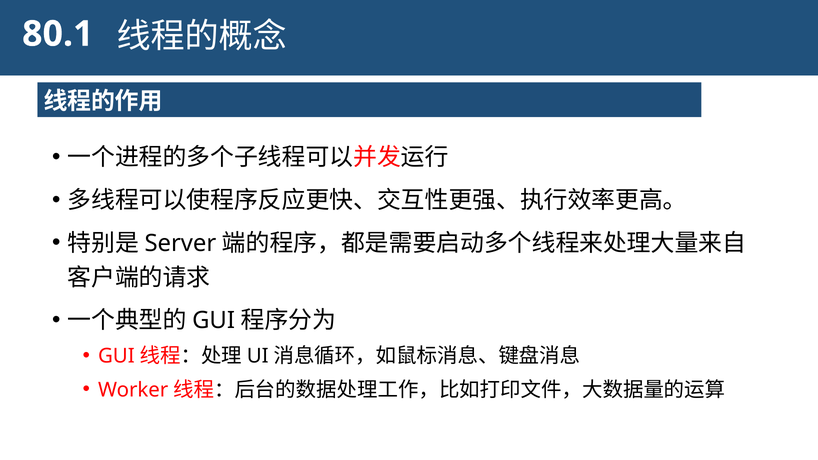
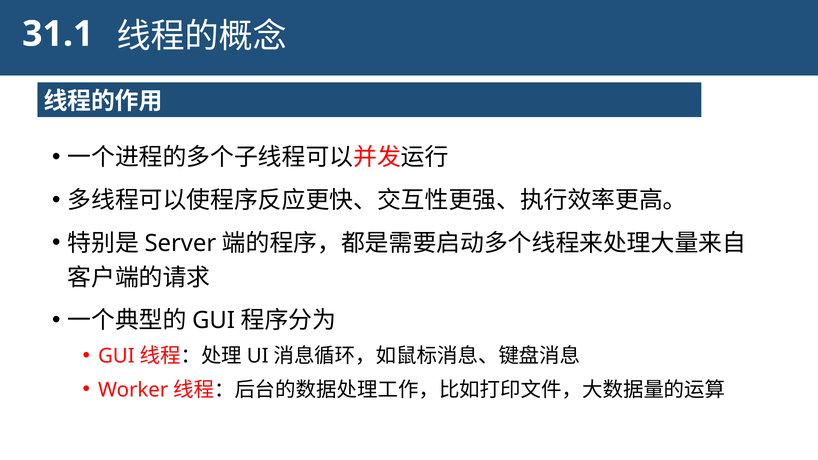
80.1: 80.1 -> 31.1
